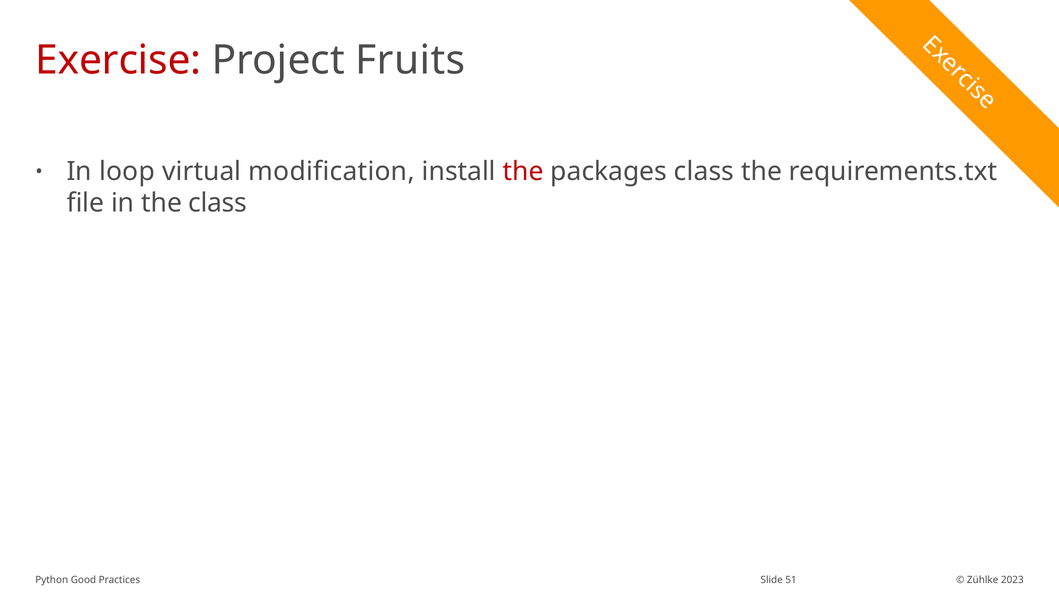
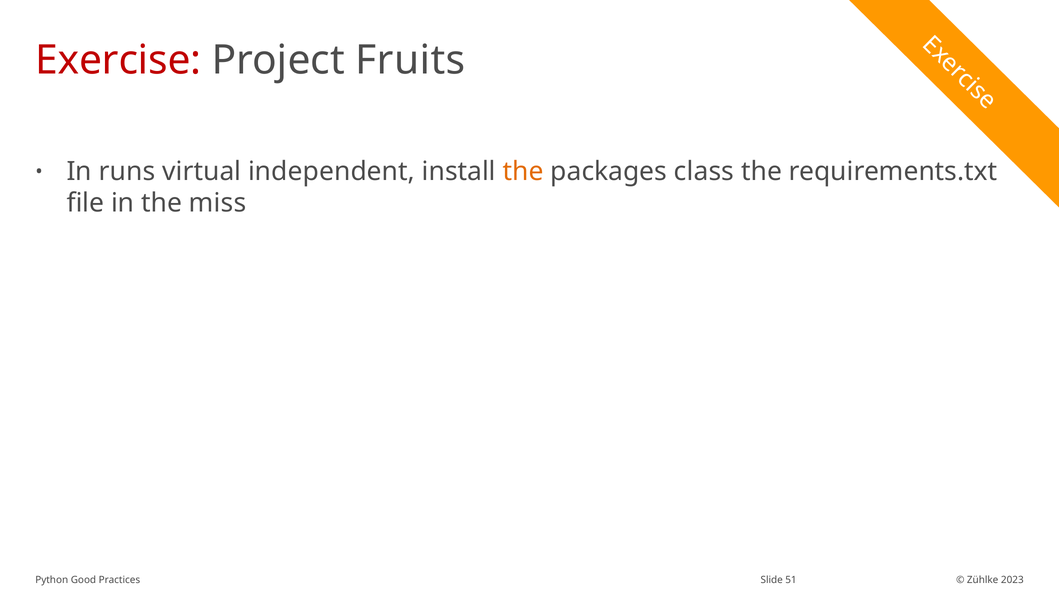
loop: loop -> runs
modification: modification -> independent
the at (523, 172) colour: red -> orange
the class: class -> miss
